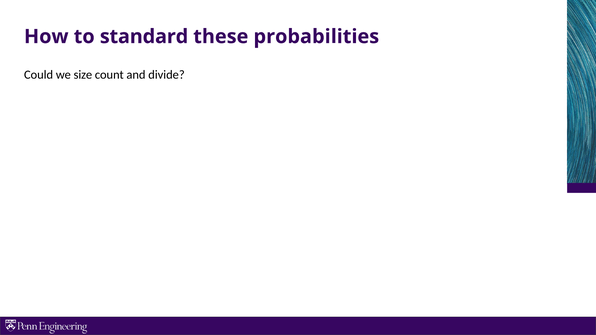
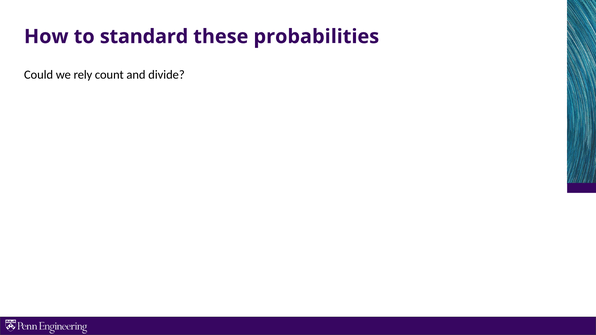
size: size -> rely
